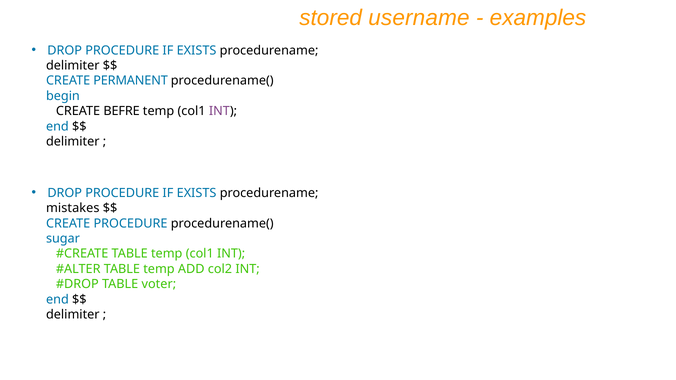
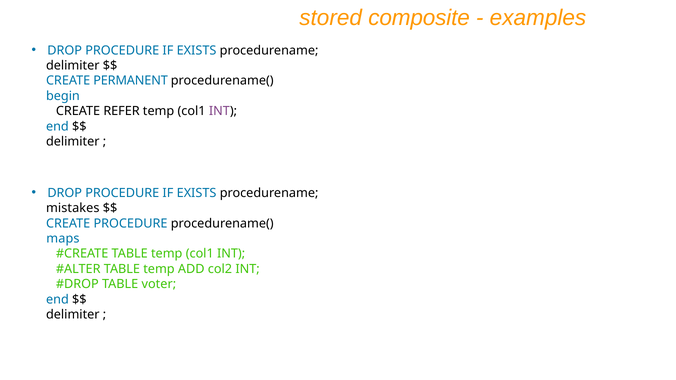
username: username -> composite
BEFRE: BEFRE -> REFER
sugar: sugar -> maps
